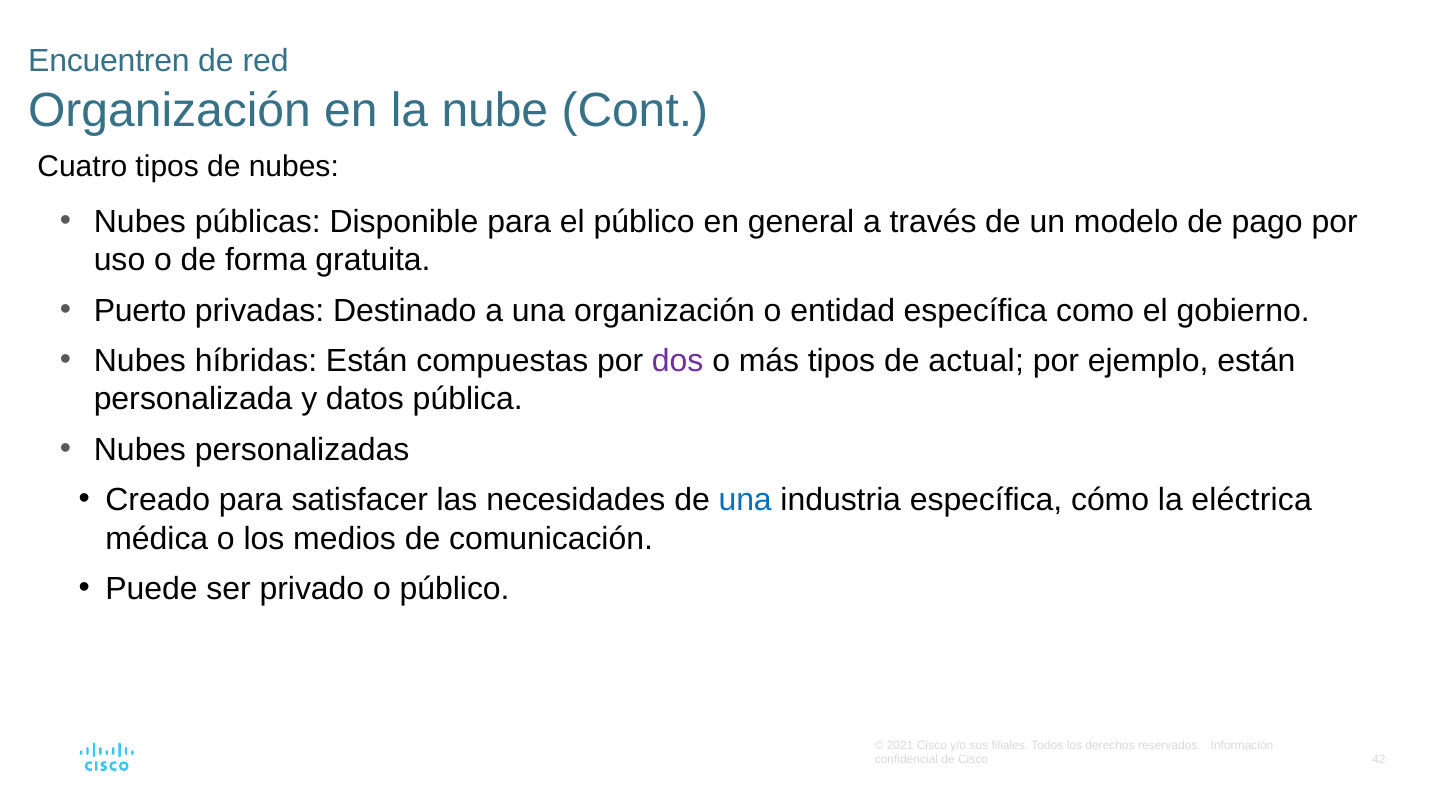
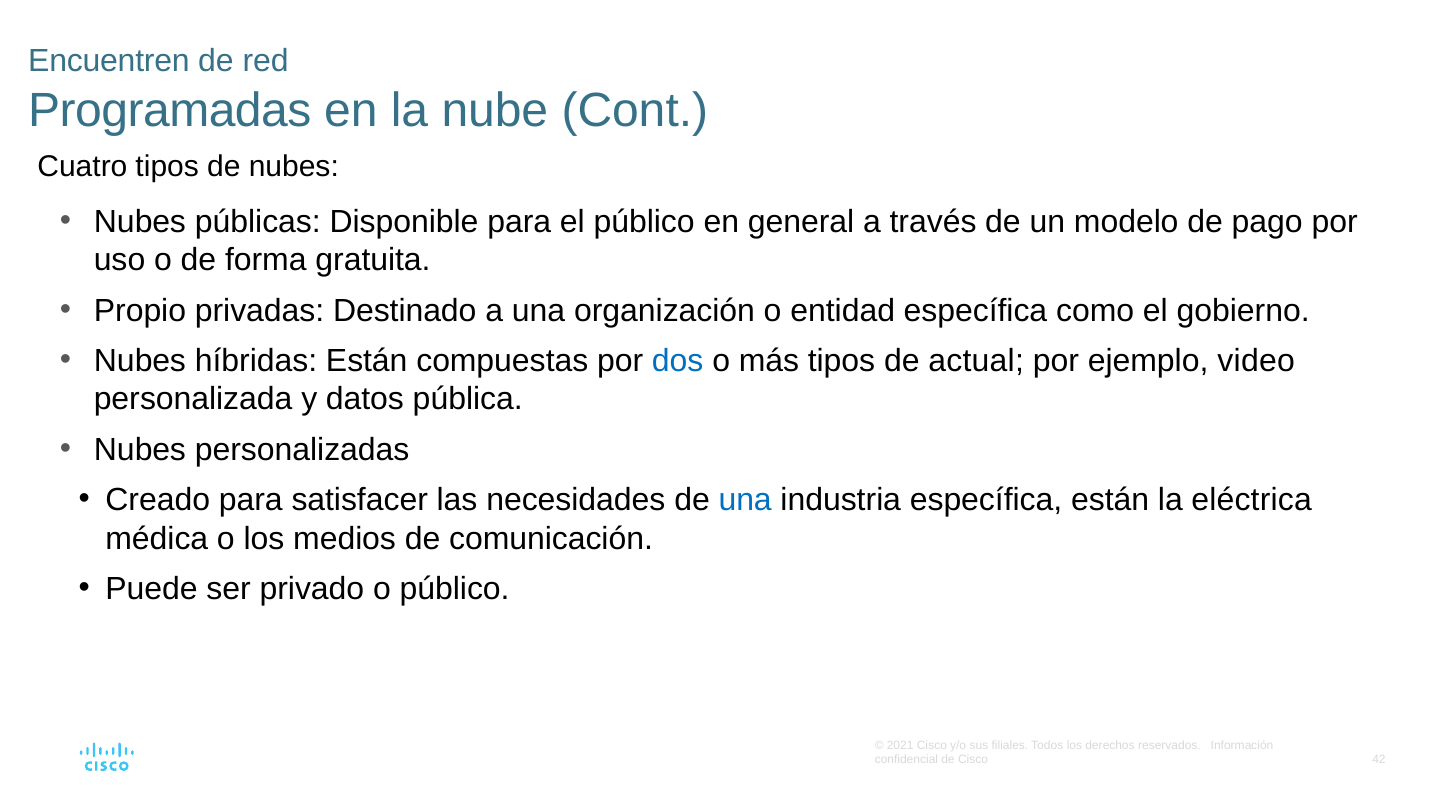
Organización at (170, 110): Organización -> Programadas
Puerto: Puerto -> Propio
dos colour: purple -> blue
ejemplo están: están -> video
específica cómo: cómo -> están
